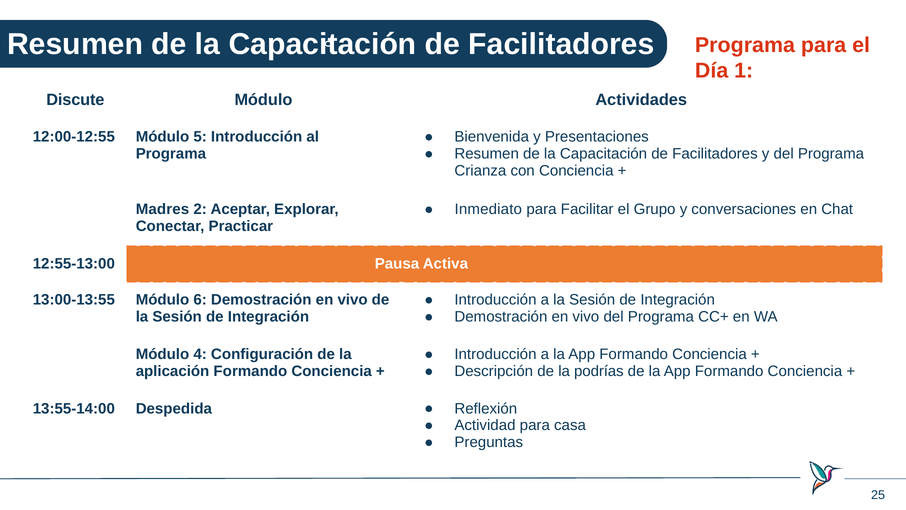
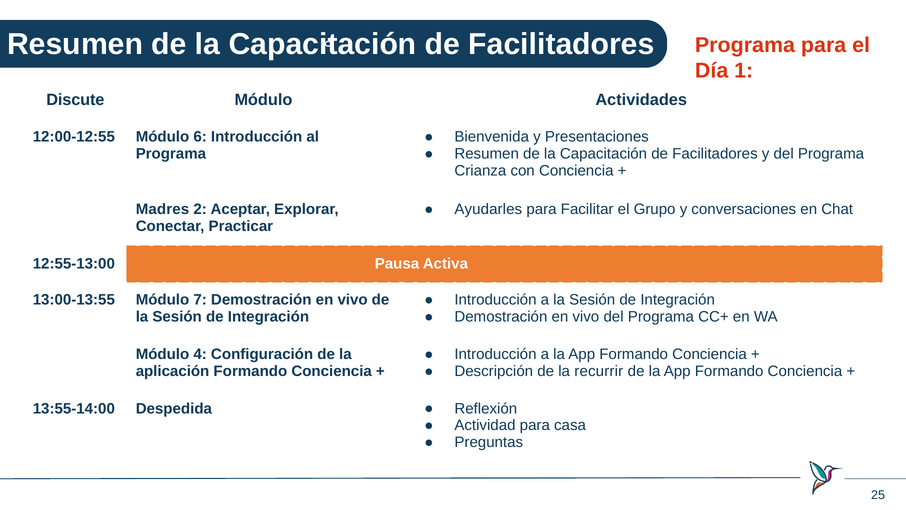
5: 5 -> 6
Inmediato: Inmediato -> Ayudarles
6: 6 -> 7
podrías: podrías -> recurrir
